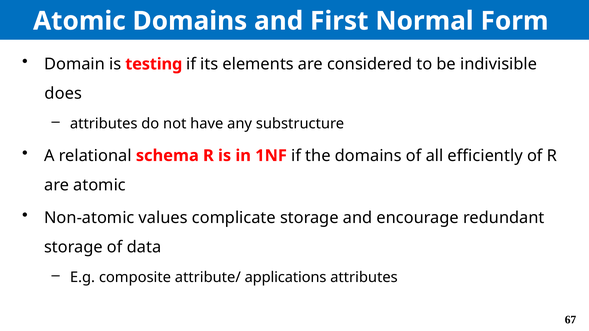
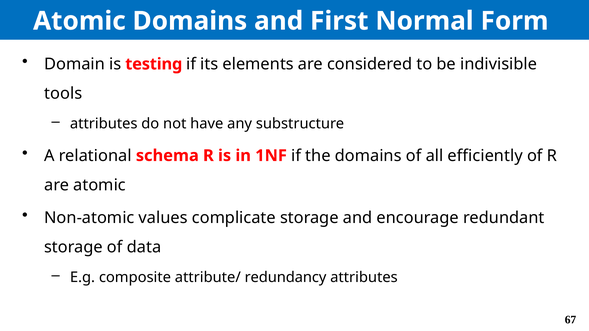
does: does -> tools
applications: applications -> redundancy
